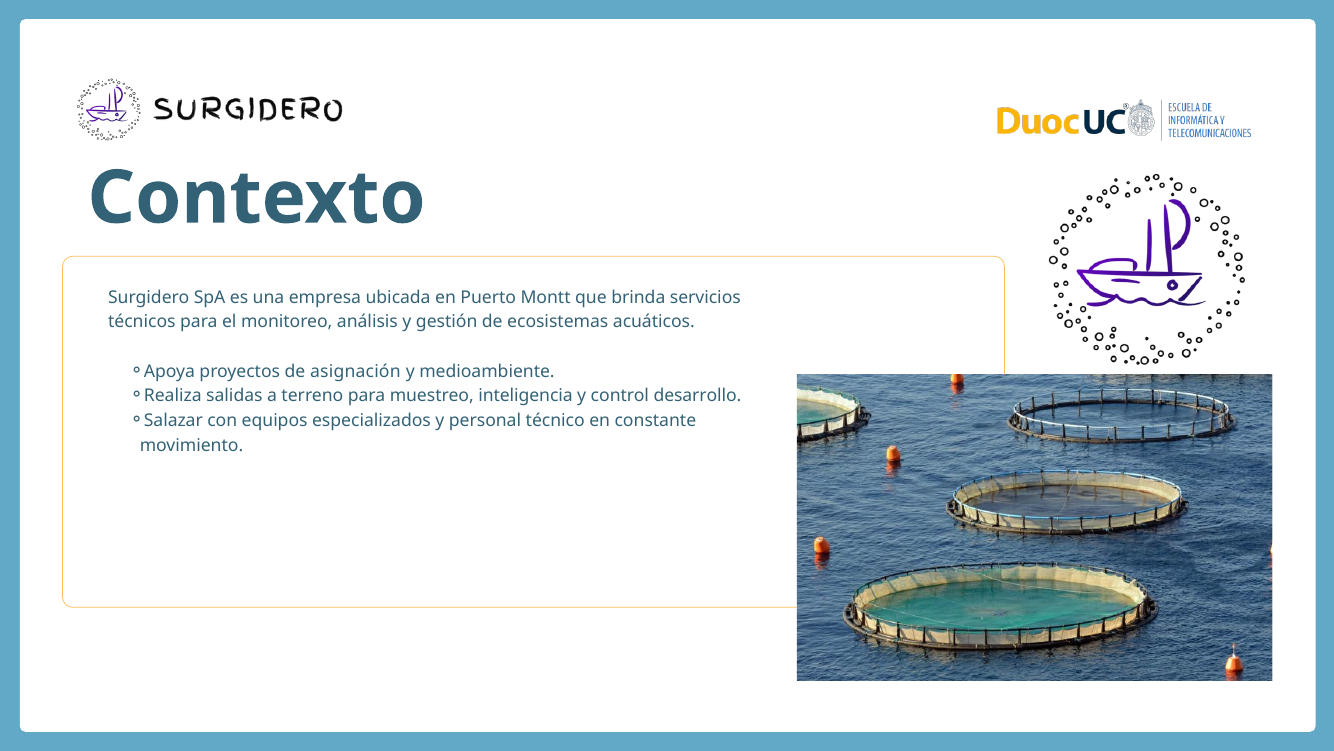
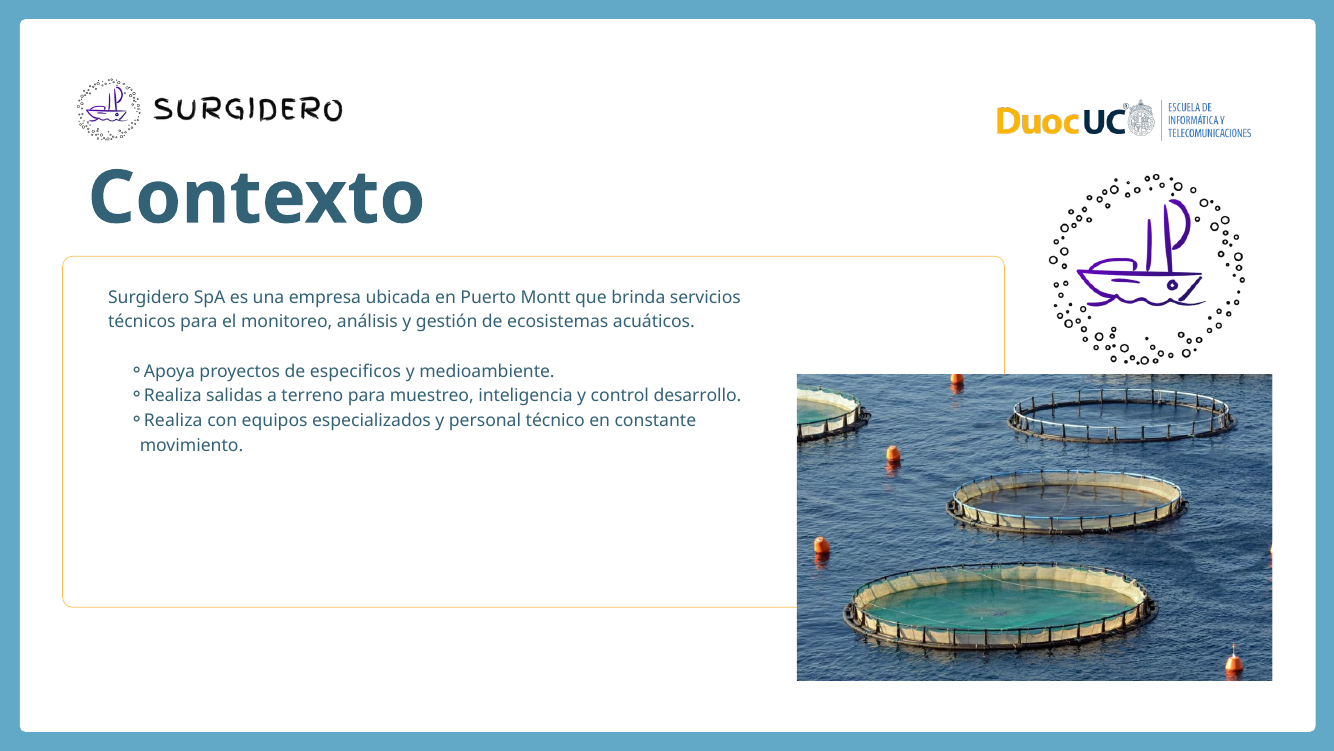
asignación: asignación -> especificos
Salazar at (173, 420): Salazar -> Realiza
